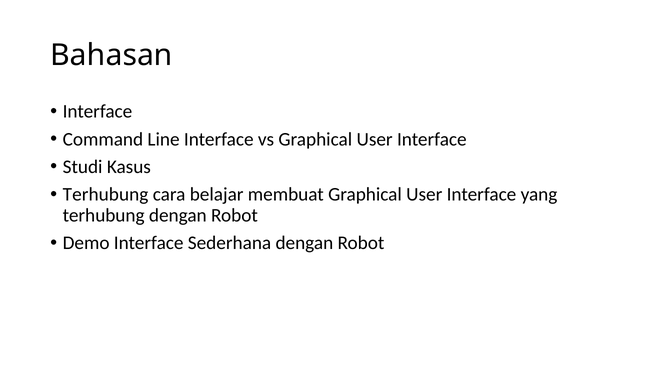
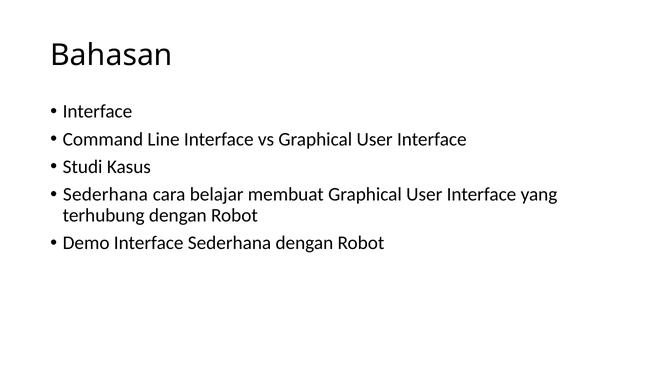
Terhubung at (106, 195): Terhubung -> Sederhana
